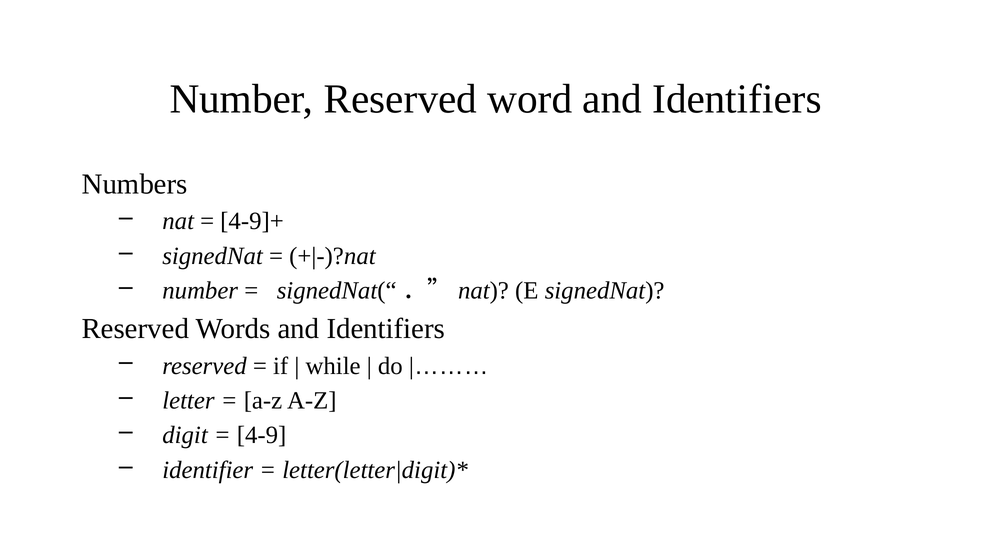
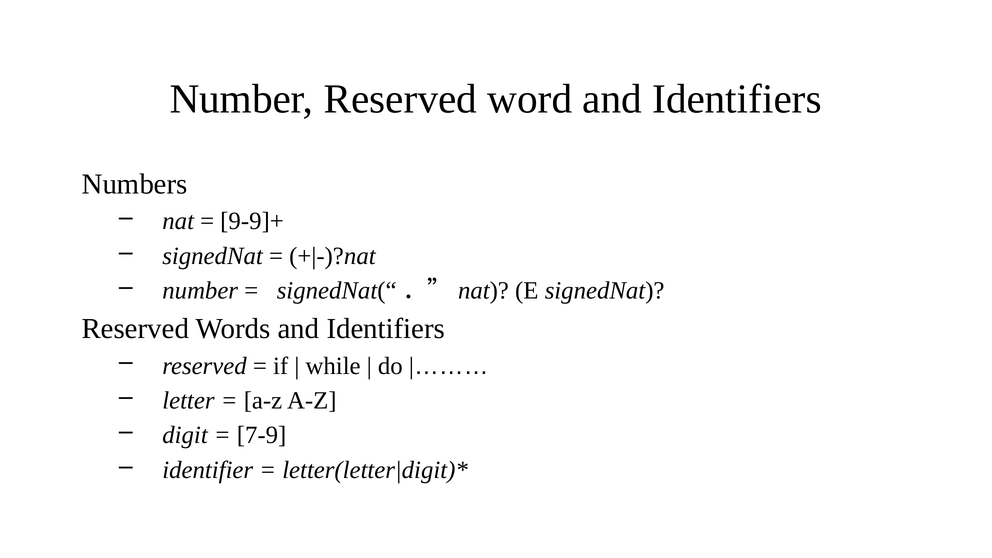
4-9]+: 4-9]+ -> 9-9]+
4-9: 4-9 -> 7-9
